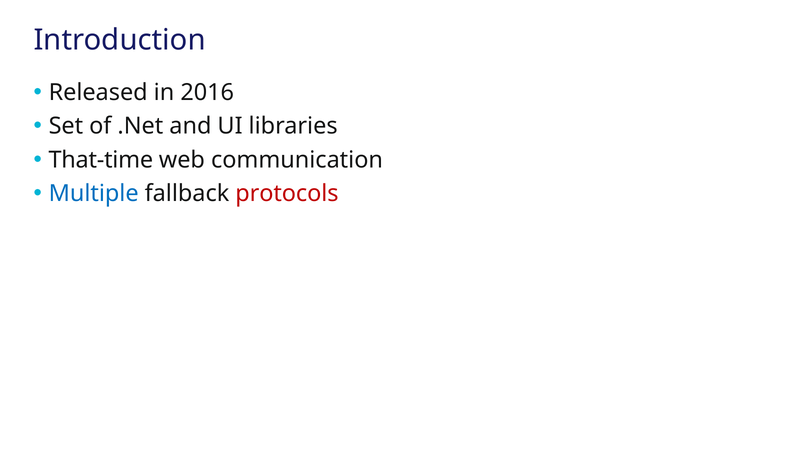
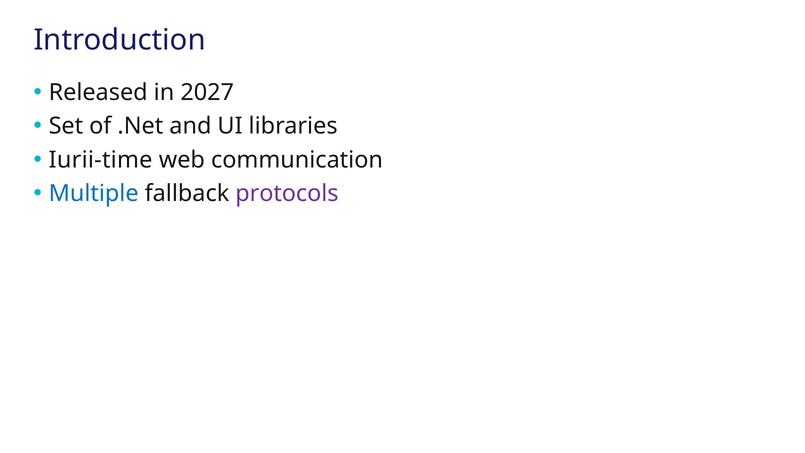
2016: 2016 -> 2027
That-time: That-time -> Iurii-time
protocols colour: red -> purple
